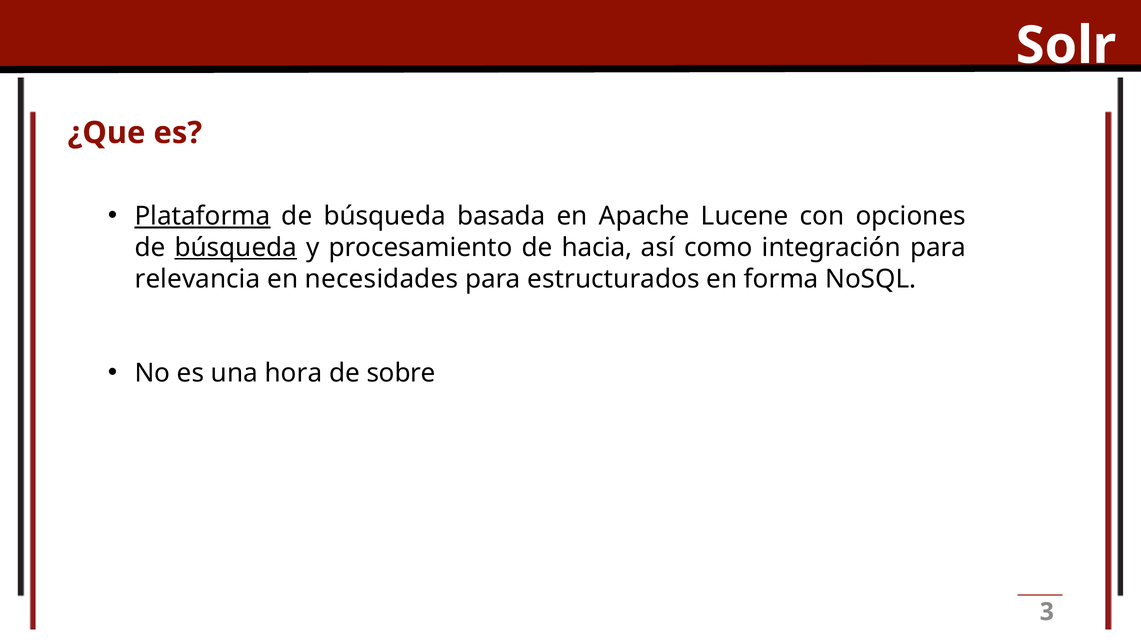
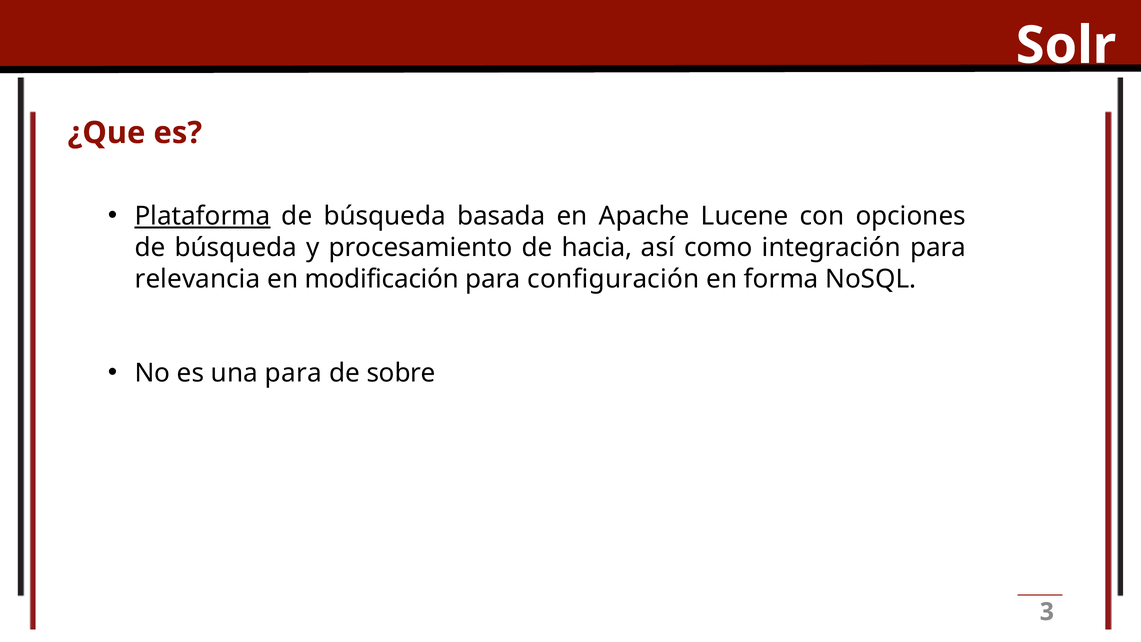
búsqueda at (236, 248) underline: present -> none
necesidades: necesidades -> modificación
estructurados: estructurados -> configuración
una hora: hora -> para
